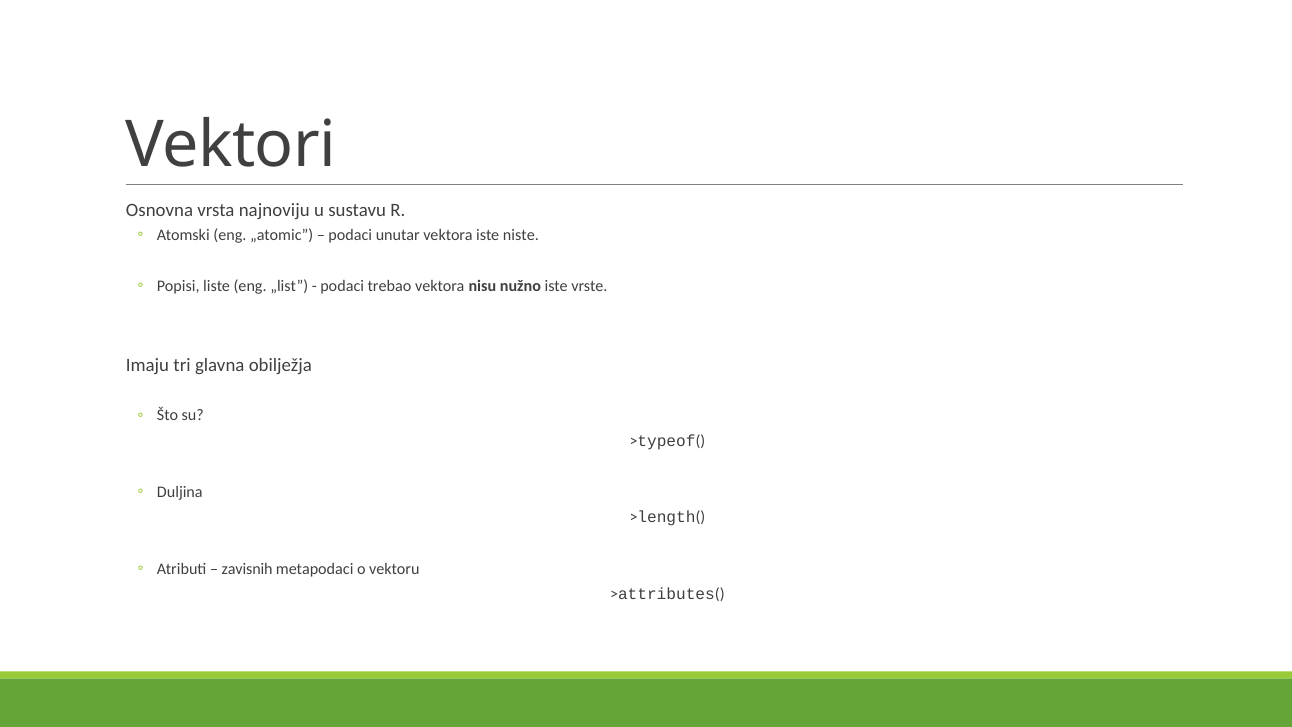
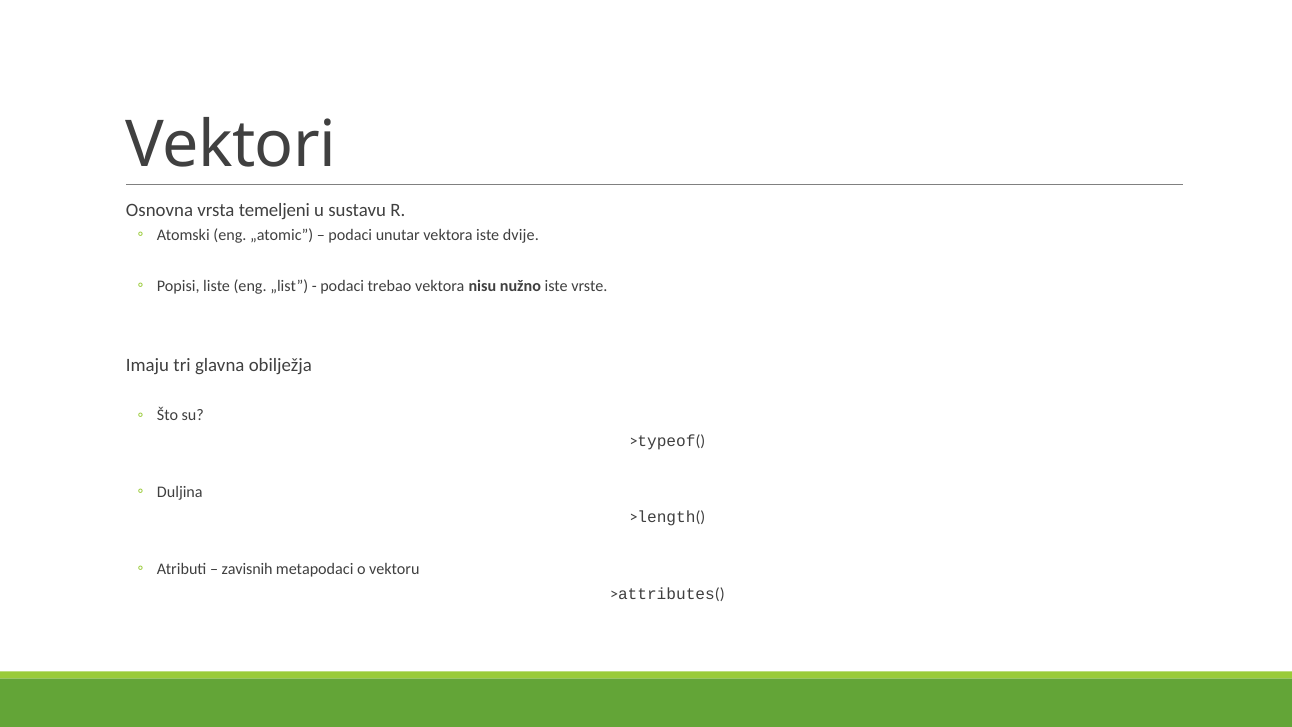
najnoviju: najnoviju -> temeljeni
niste: niste -> dvije
